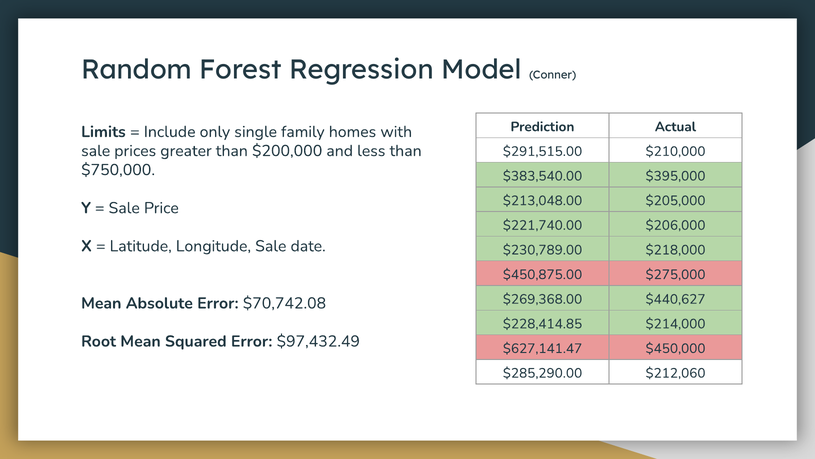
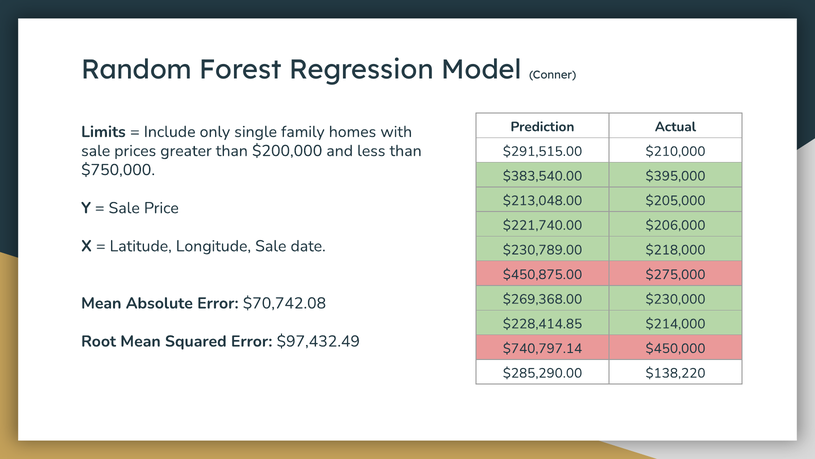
$440,627: $440,627 -> $230,000
$627,141.47: $627,141.47 -> $740,797.14
$212,060: $212,060 -> $138,220
